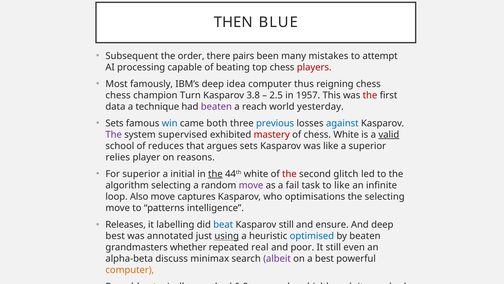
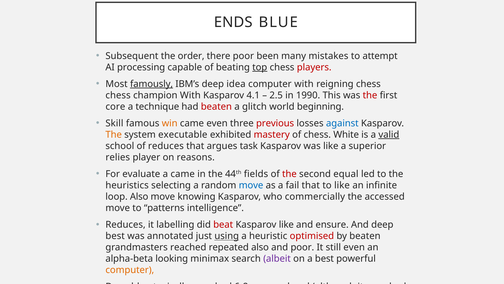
THEN: THEN -> ENDS
there pairs: pairs -> poor
top underline: none -> present
famously underline: none -> present
computer thus: thus -> with
champion Turn: Turn -> With
3.8: 3.8 -> 4.1
1957: 1957 -> 1990
data: data -> core
beaten at (216, 107) colour: purple -> red
reach: reach -> glitch
yesterday: yesterday -> beginning
Sets at (115, 123): Sets -> Skill
win colour: blue -> orange
came both: both -> even
previous colour: blue -> red
The at (114, 134) colour: purple -> orange
supervised: supervised -> executable
argues sets: sets -> task
For superior: superior -> evaluate
a initial: initial -> came
the at (215, 174) underline: present -> none
44th white: white -> fields
glitch: glitch -> equal
algorithm: algorithm -> heuristics
move at (251, 185) colour: purple -> blue
fail task: task -> that
captures: captures -> knowing
optimisations: optimisations -> commercially
the selecting: selecting -> accessed
Releases at (126, 224): Releases -> Reduces
beat colour: blue -> red
Kasparov still: still -> like
optimised colour: blue -> red
whether: whether -> reached
repeated real: real -> also
discuss: discuss -> looking
